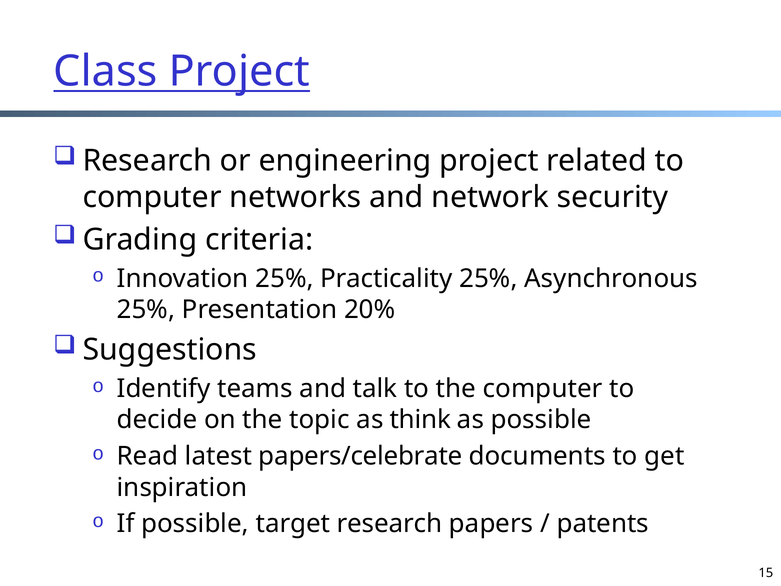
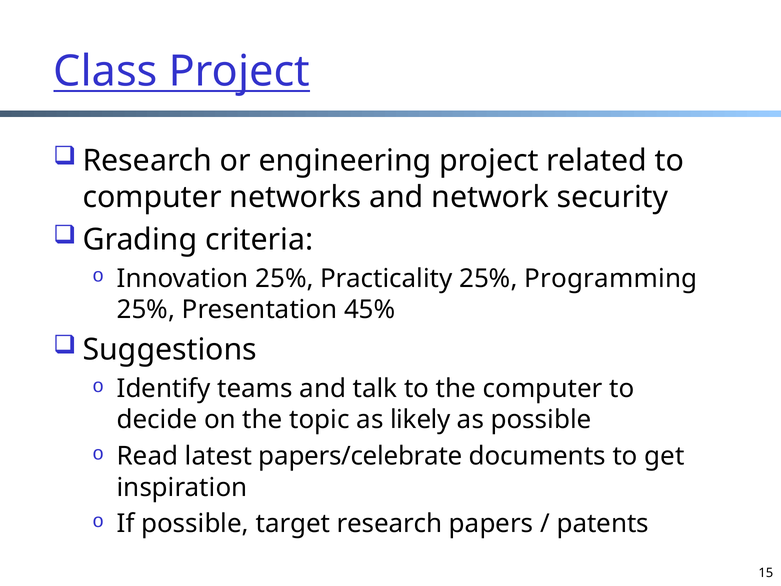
Asynchronous: Asynchronous -> Programming
20%: 20% -> 45%
think: think -> likely
